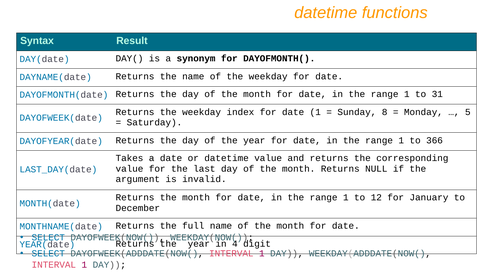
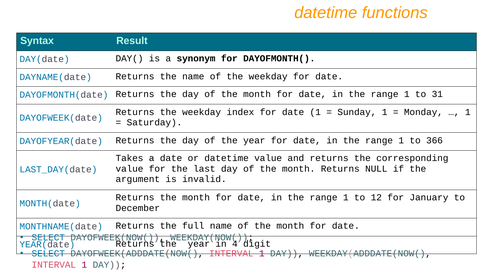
Sunday 8: 8 -> 1
5 at (468, 112): 5 -> 1
